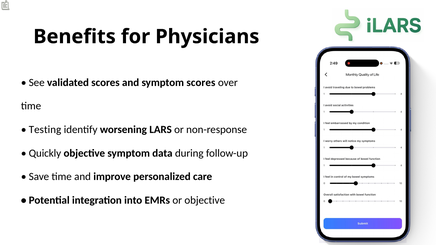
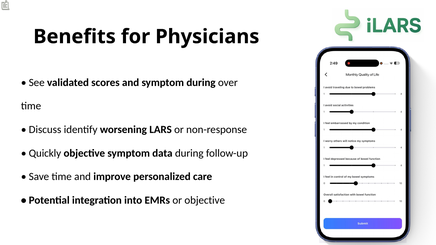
symptom scores: scores -> during
Testing: Testing -> Discuss
